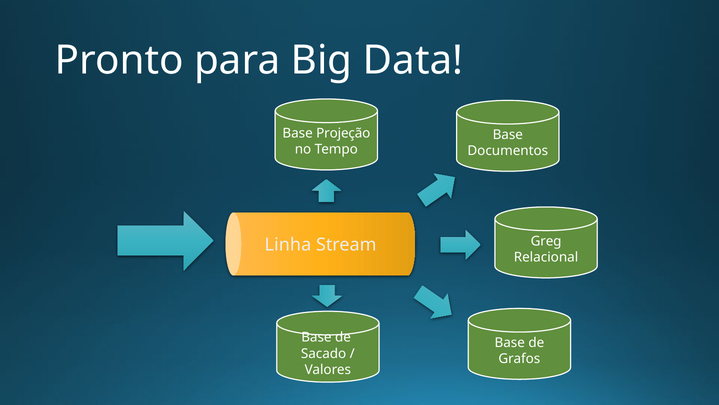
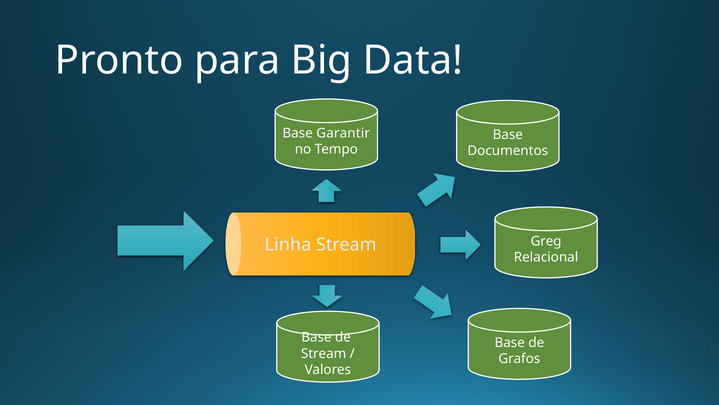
Projeção: Projeção -> Garantir
Sacado at (324, 353): Sacado -> Stream
